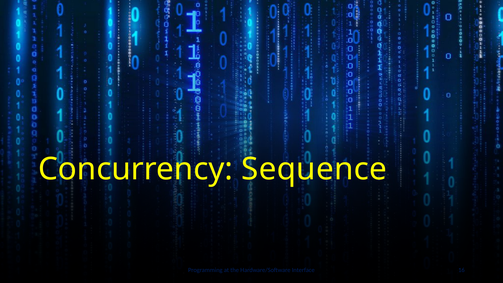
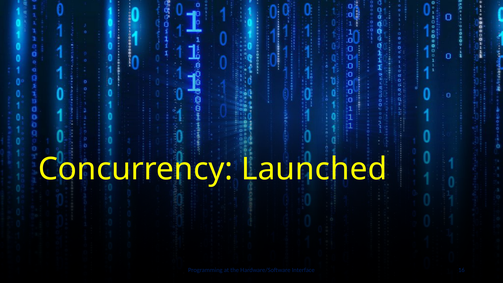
Sequence: Sequence -> Launched
